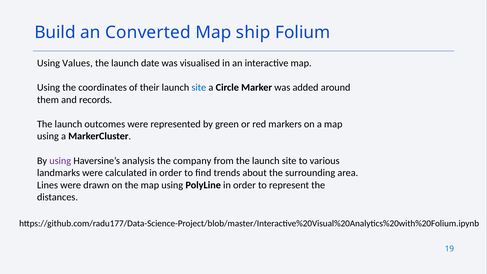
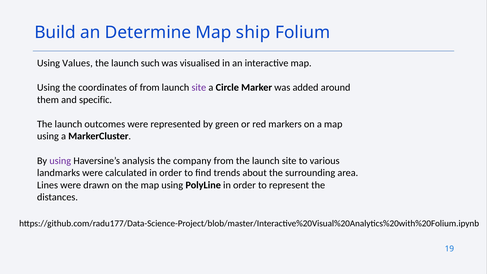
Converted: Converted -> Determine
date: date -> such
of their: their -> from
site at (199, 88) colour: blue -> purple
records: records -> specific
